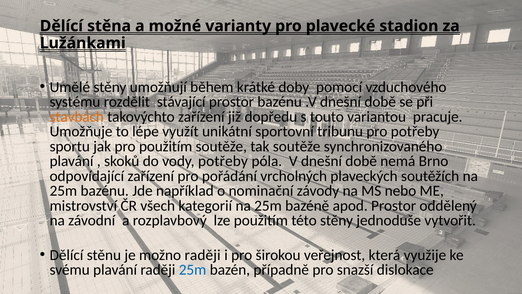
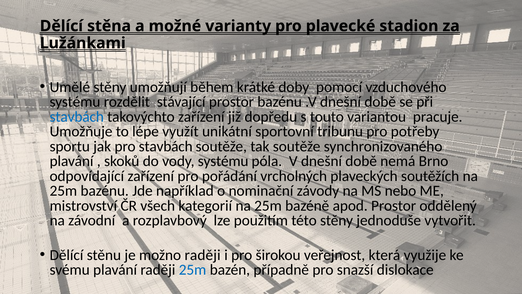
stavbách at (77, 117) colour: orange -> blue
pro použitím: použitím -> stavbách
vody potřeby: potřeby -> systému
